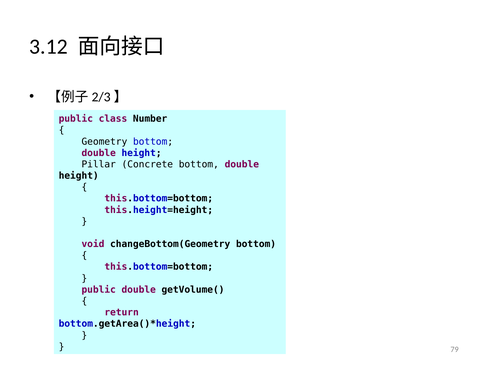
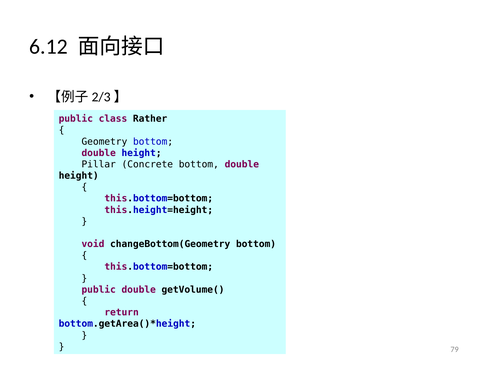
3.12: 3.12 -> 6.12
Number: Number -> Rather
